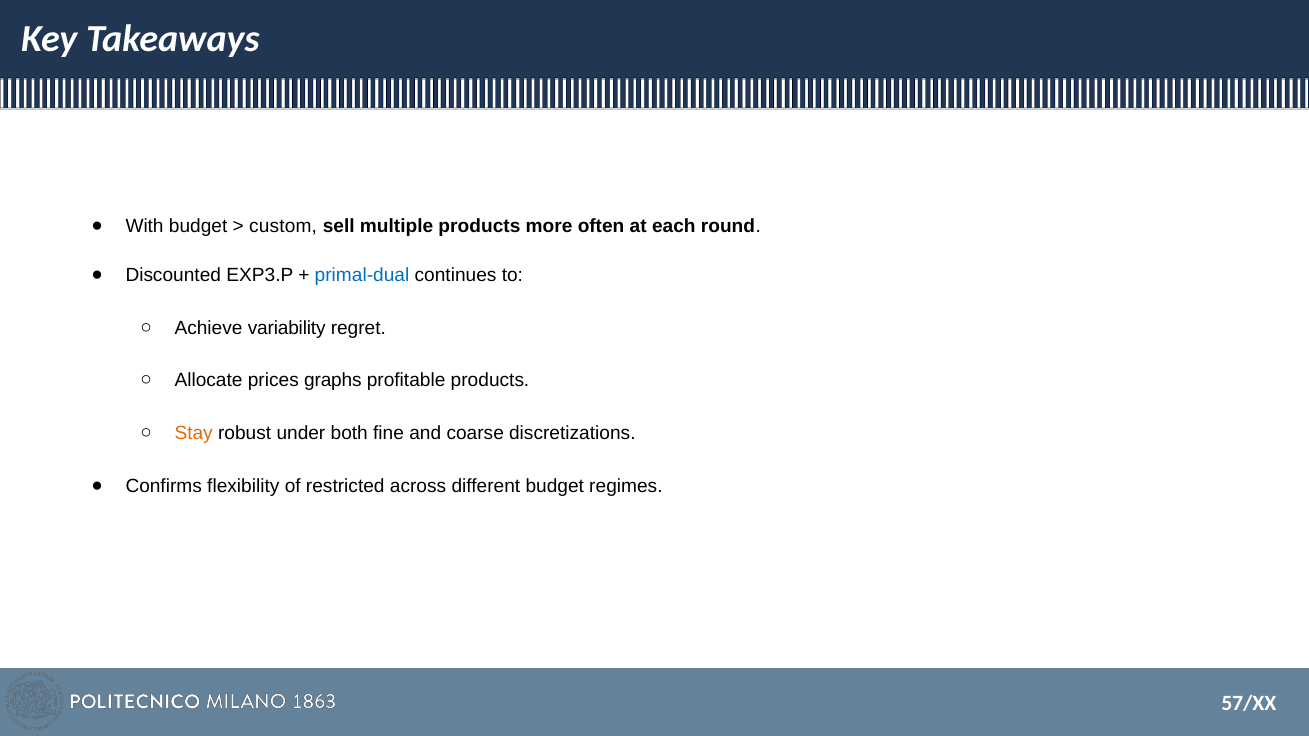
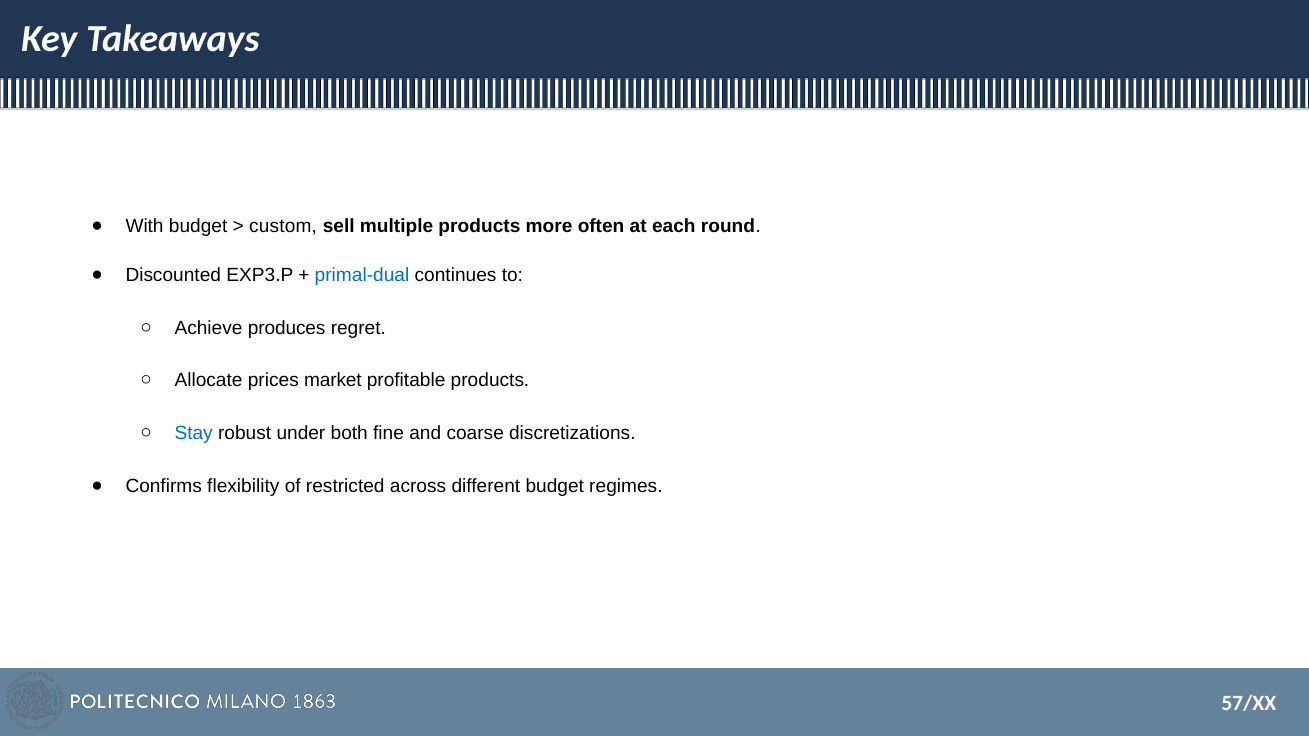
variability: variability -> produces
graphs: graphs -> market
Stay colour: orange -> blue
